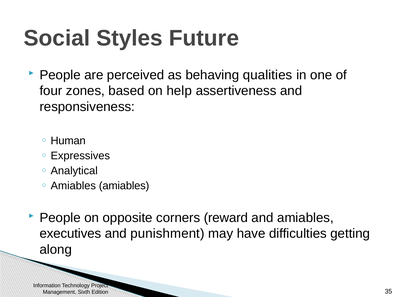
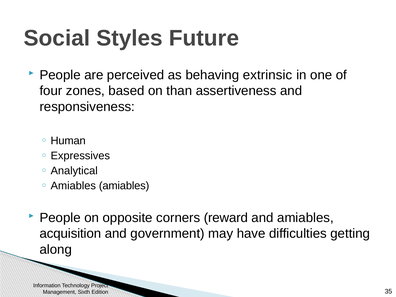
qualities: qualities -> extrinsic
help: help -> than
executives: executives -> acquisition
punishment: punishment -> government
